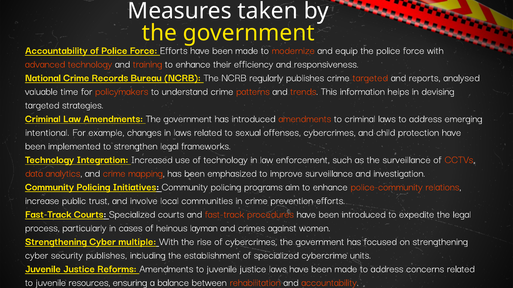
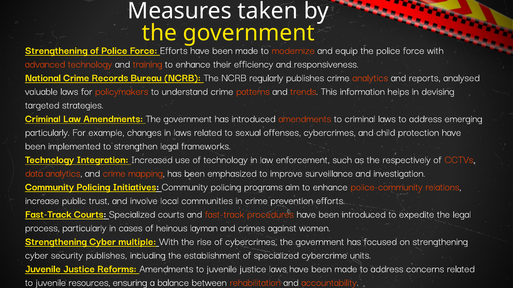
Accountability at (56, 50): Accountability -> Strengthening
crime targeted: targeted -> analytics
valuable time: time -> laws
intentional at (47, 132): intentional -> particularly
the surveillance: surveillance -> respectively
